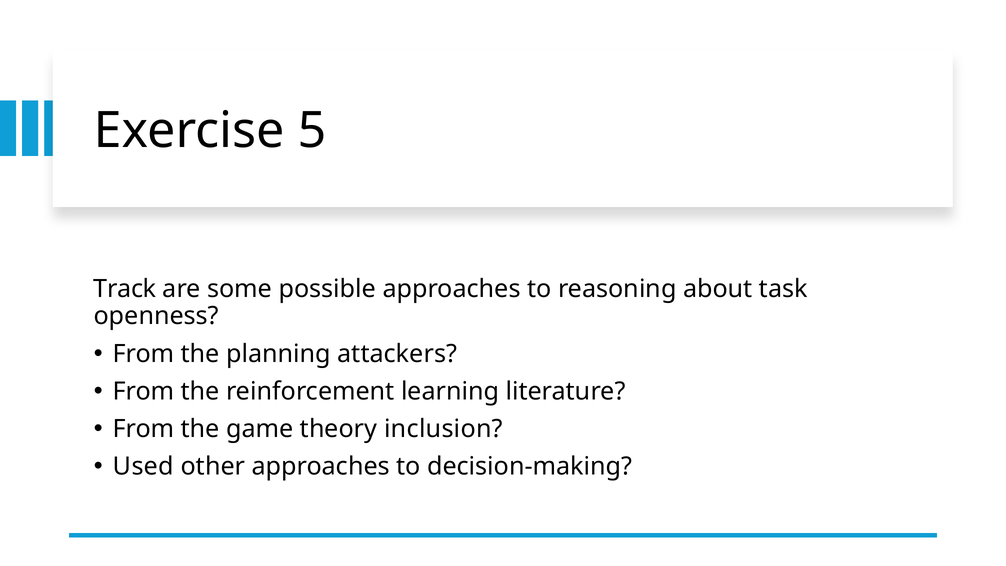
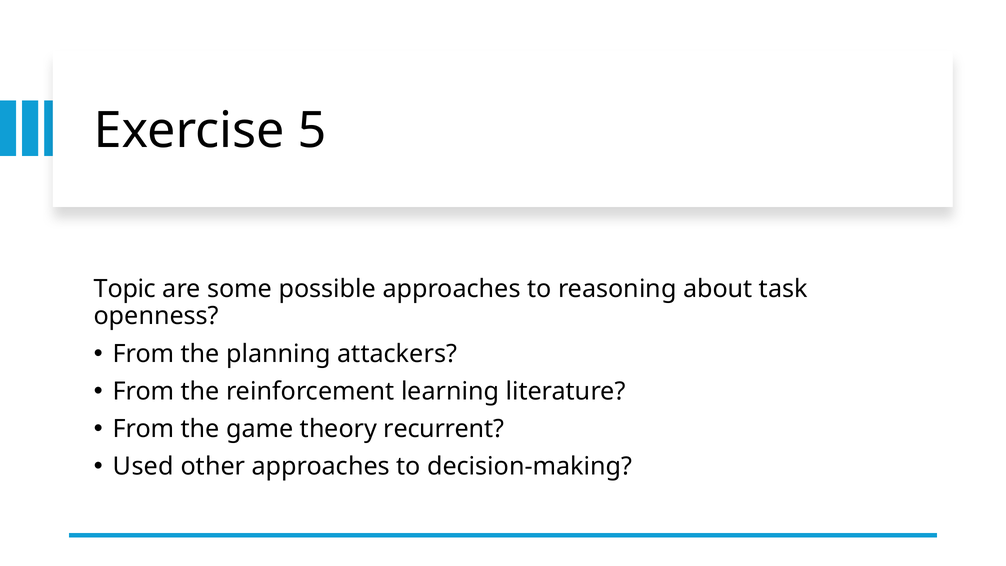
Track: Track -> Topic
inclusion: inclusion -> recurrent
